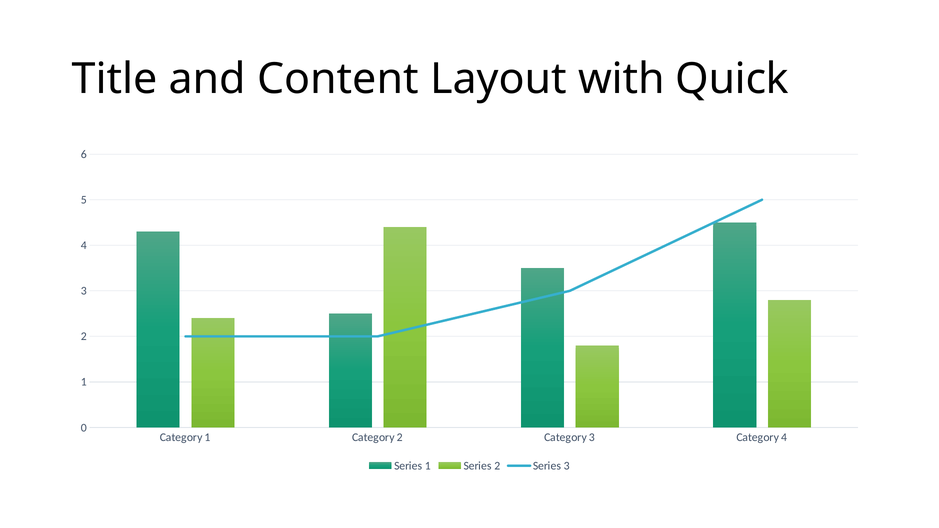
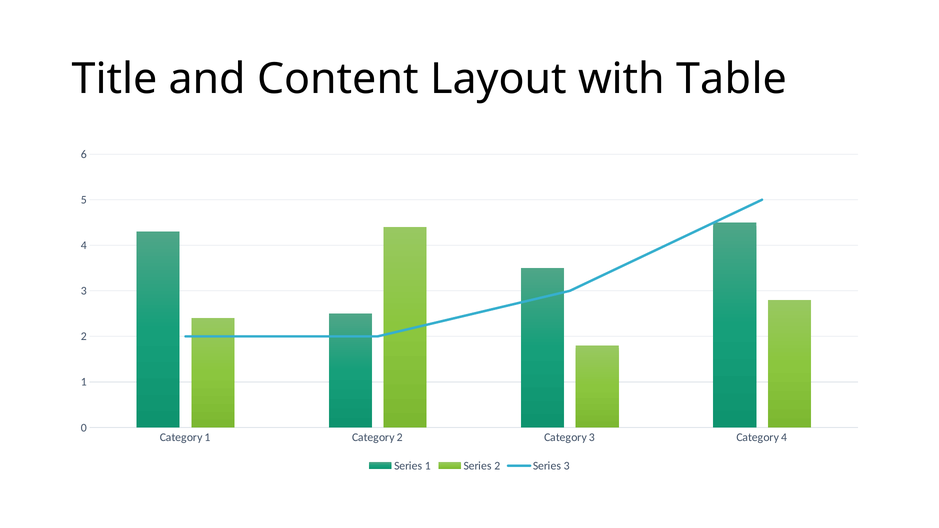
Quick: Quick -> Table
